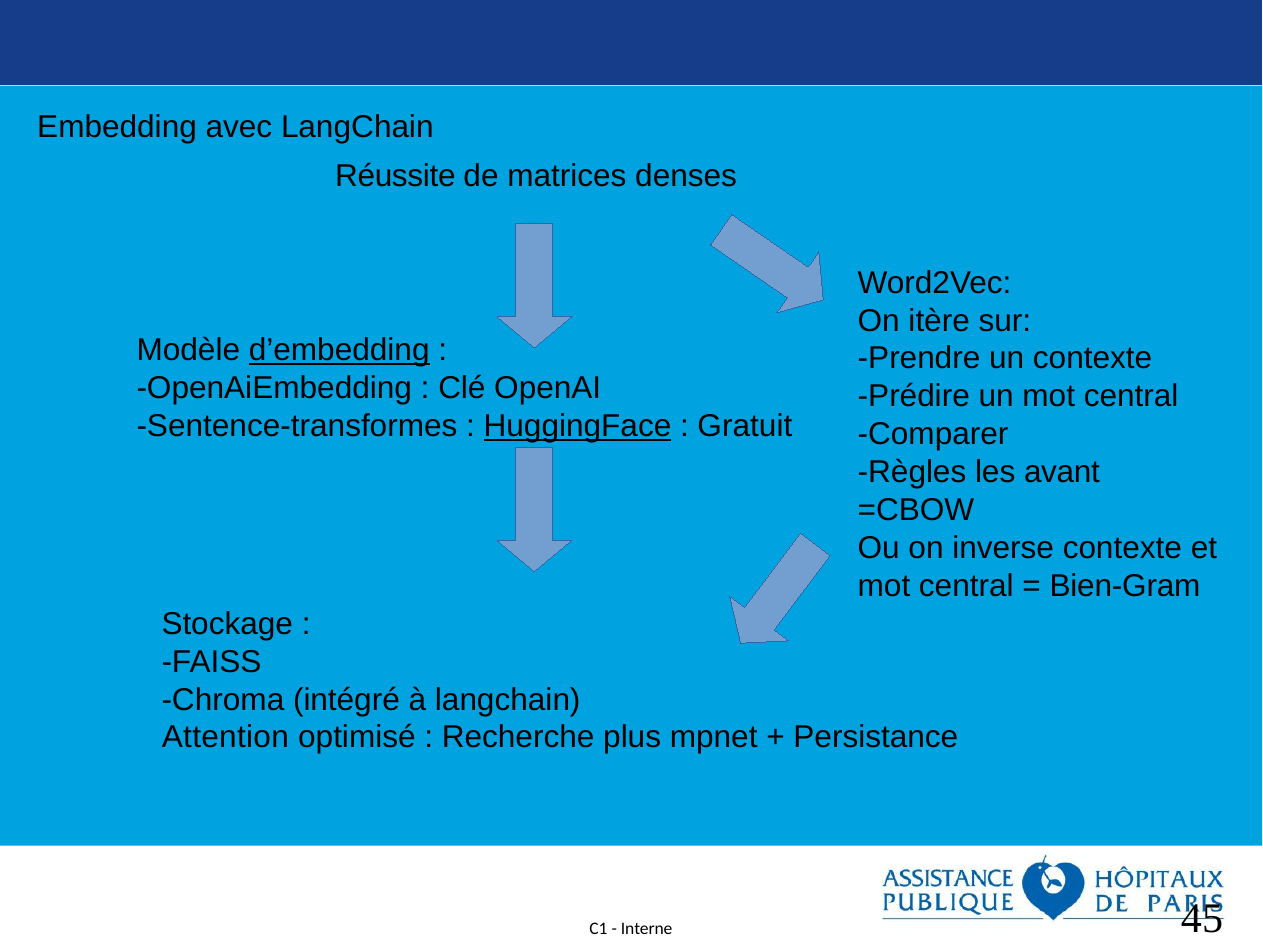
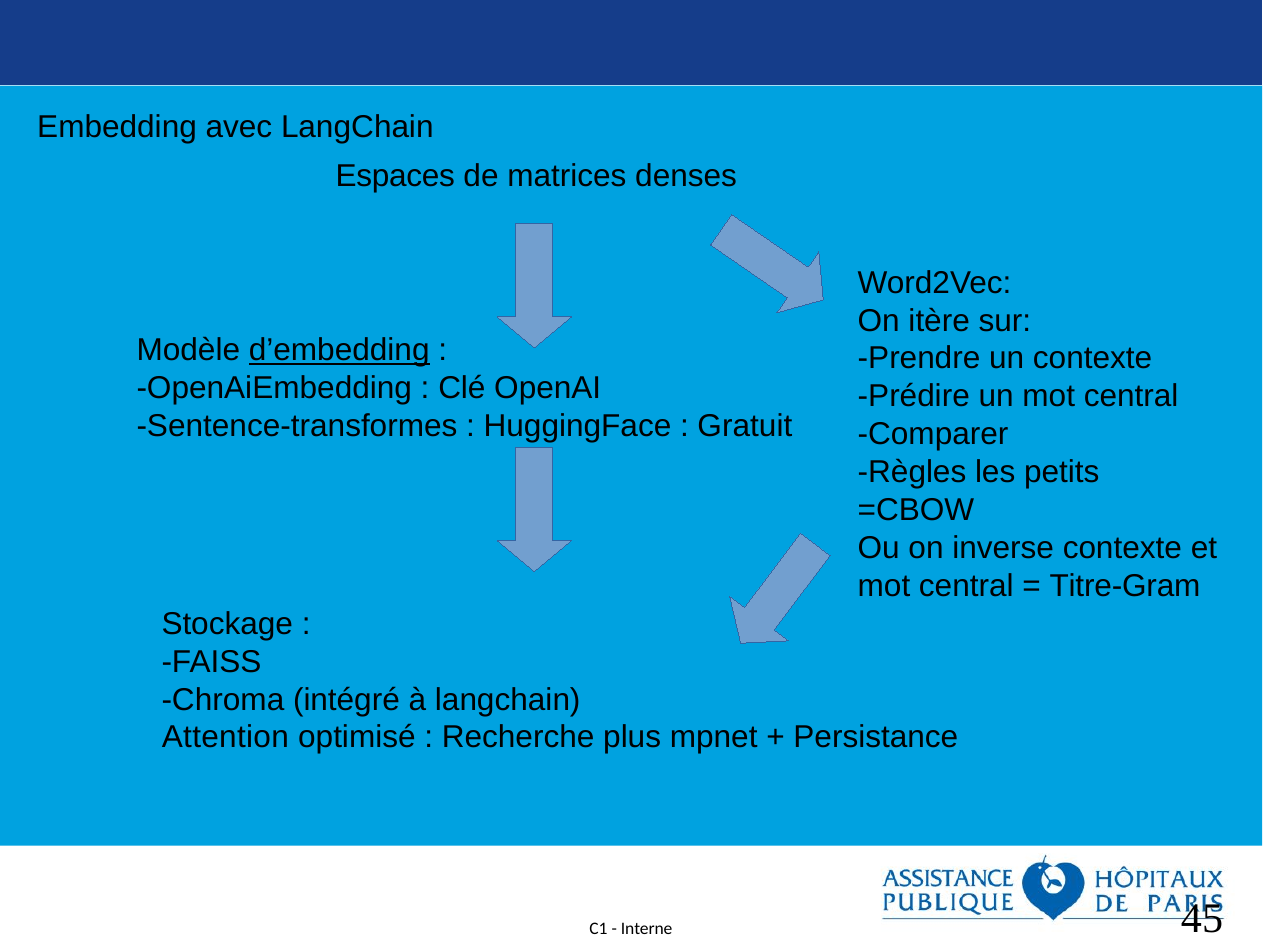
Réussite: Réussite -> Espaces
HuggingFace underline: present -> none
avant: avant -> petits
Bien-Gram: Bien-Gram -> Titre-Gram
